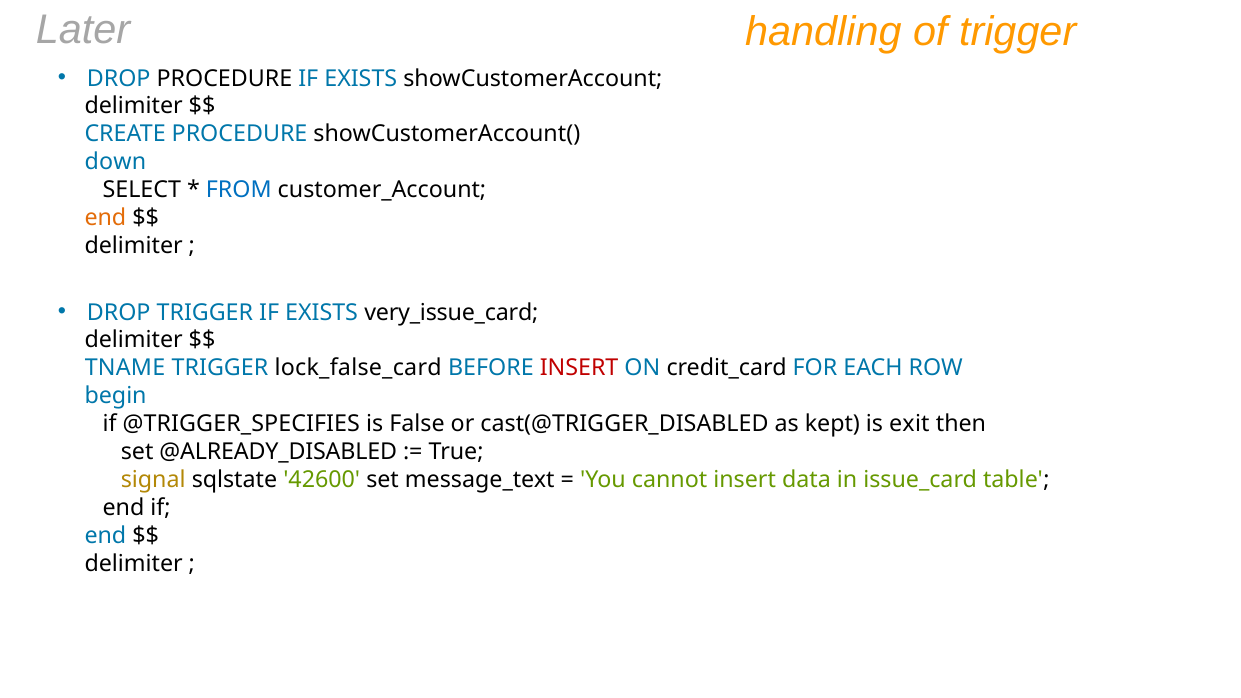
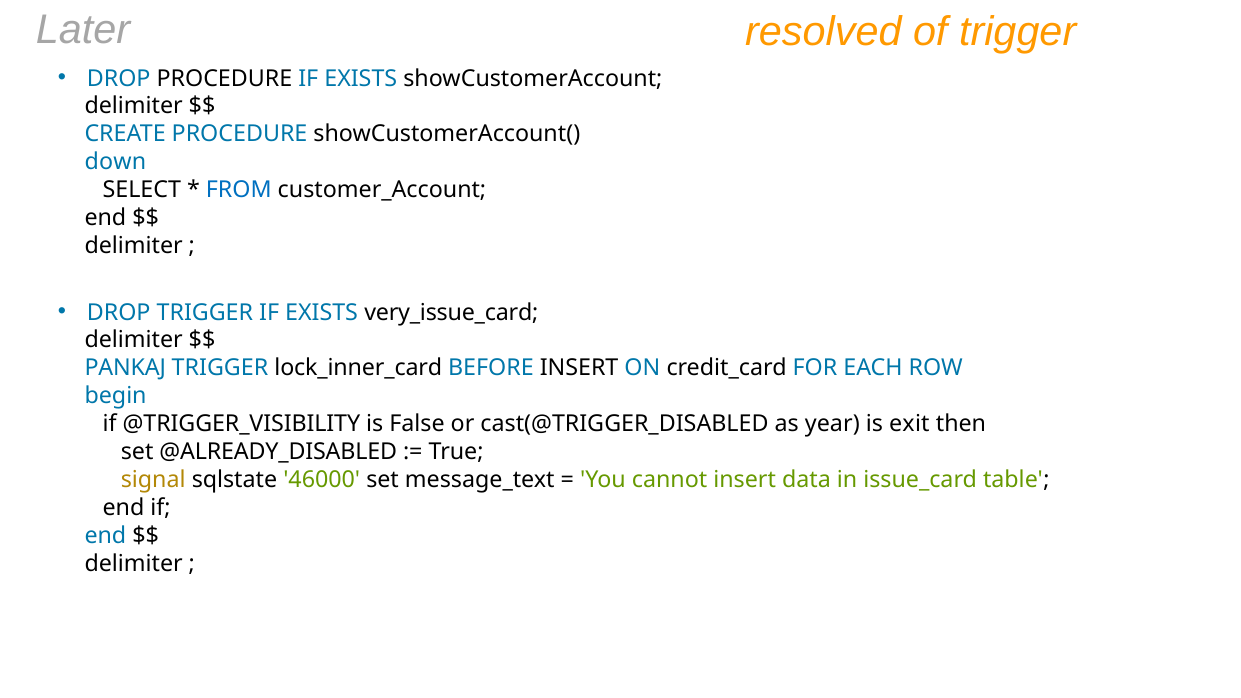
handling: handling -> resolved
end at (105, 218) colour: orange -> black
TNAME: TNAME -> PANKAJ
lock_false_card: lock_false_card -> lock_inner_card
INSERT at (579, 368) colour: red -> black
@TRIGGER_SPECIFIES: @TRIGGER_SPECIFIES -> @TRIGGER_VISIBILITY
kept: kept -> year
42600: 42600 -> 46000
